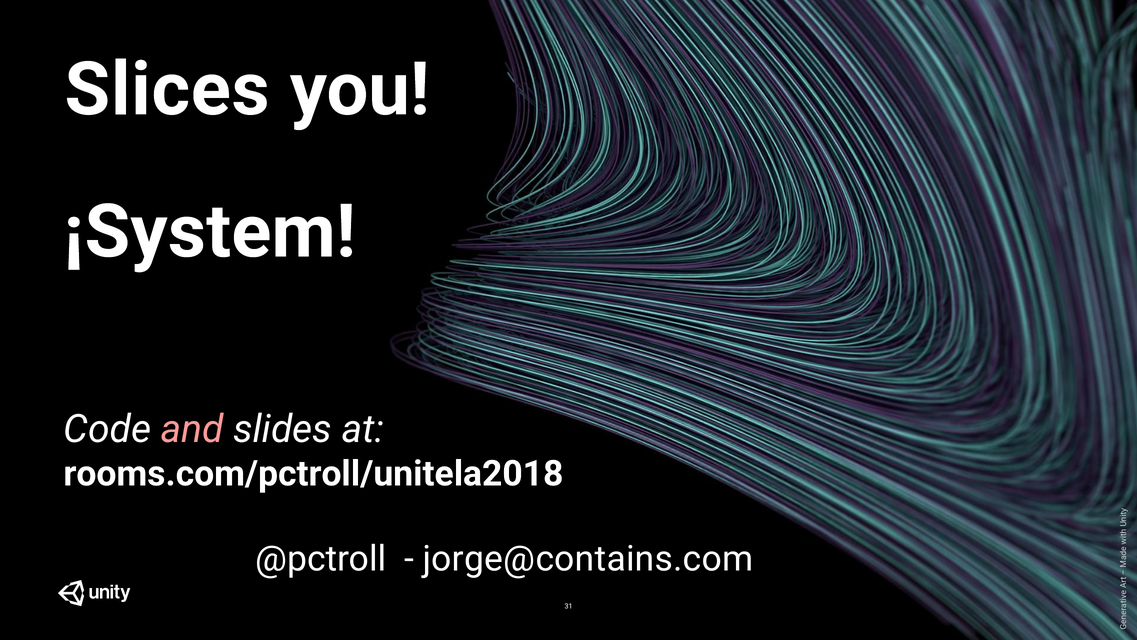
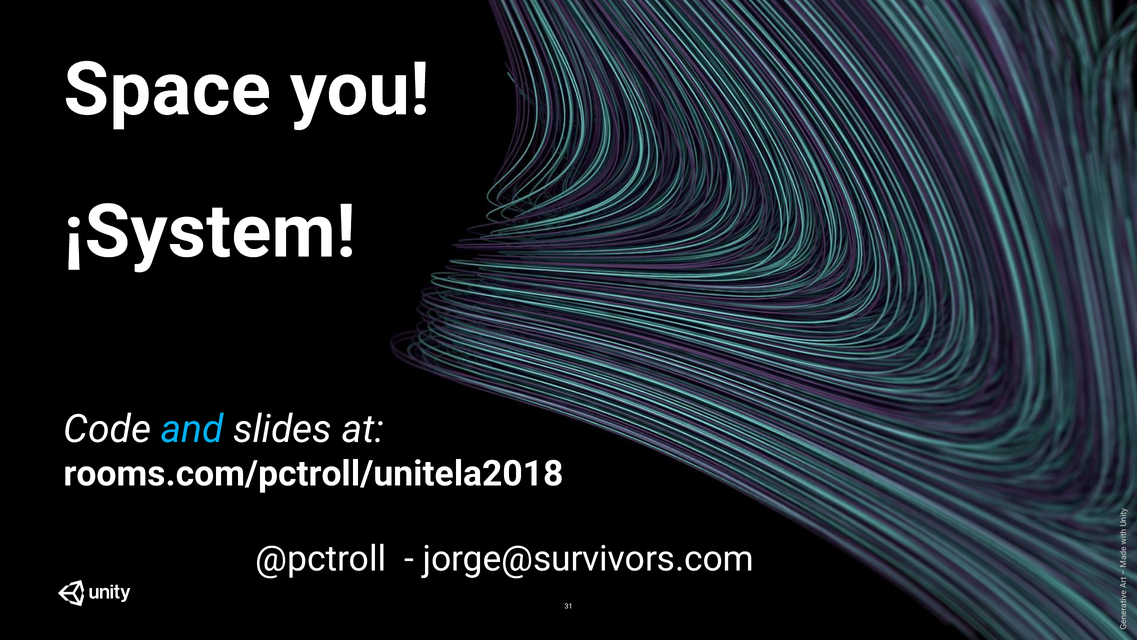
Slices: Slices -> Space
and colour: pink -> light blue
jorge@contains.com: jorge@contains.com -> jorge@survivors.com
